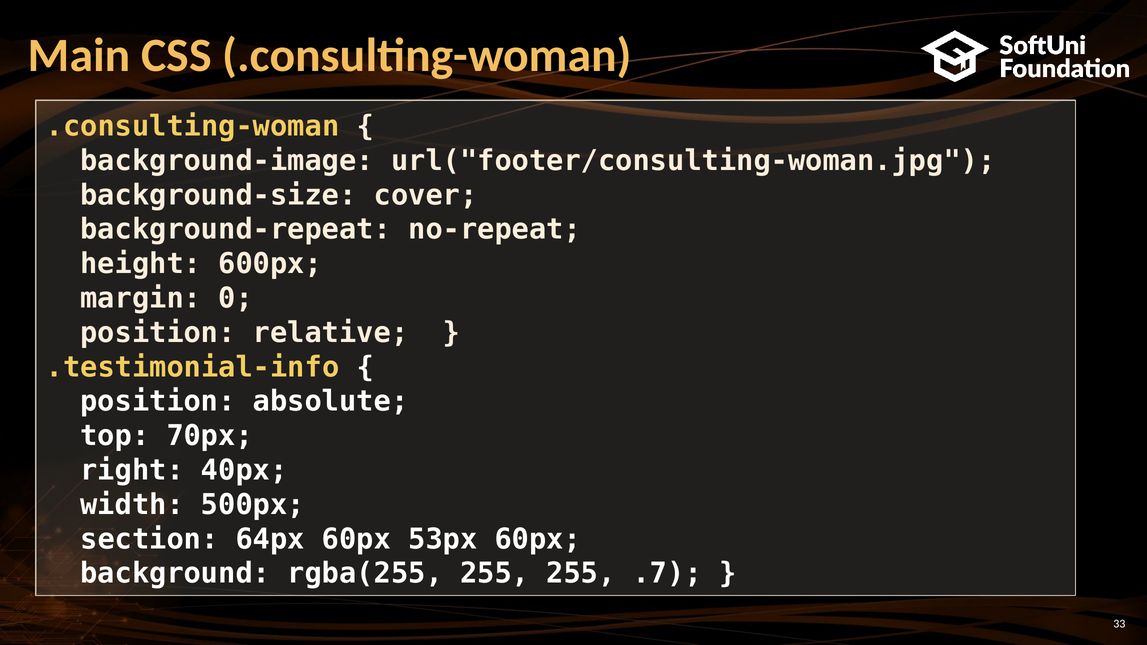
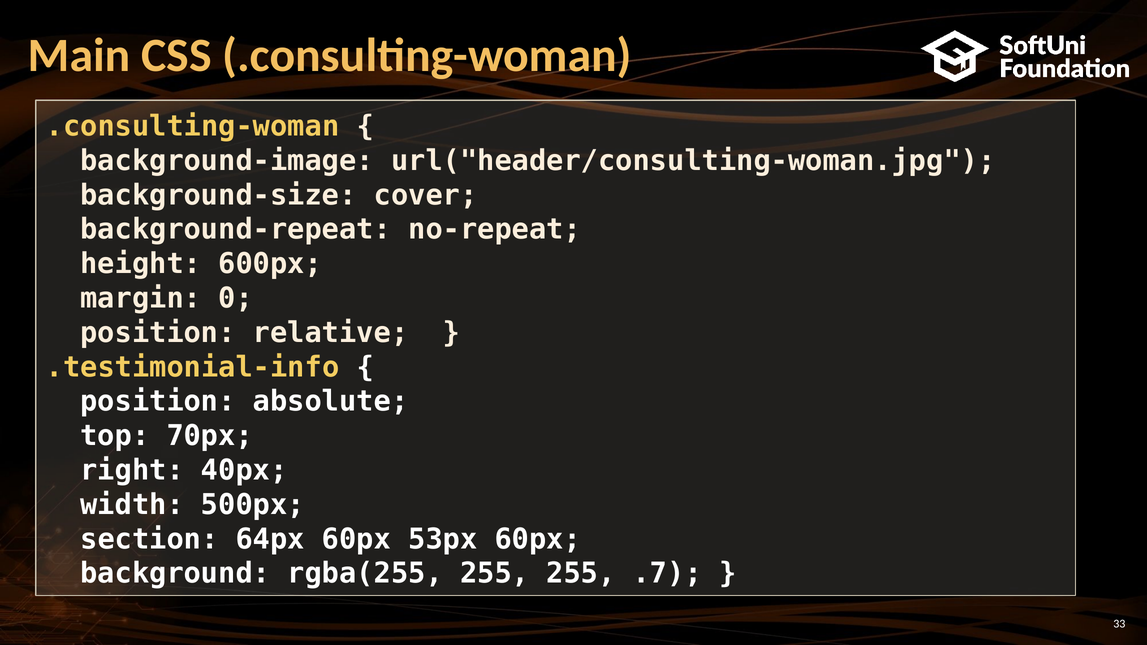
url("footer/consulting-woman.jpg: url("footer/consulting-woman.jpg -> url("header/consulting-woman.jpg
